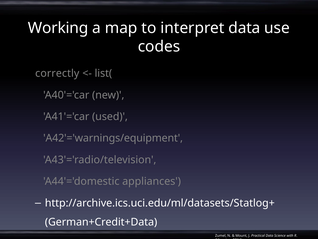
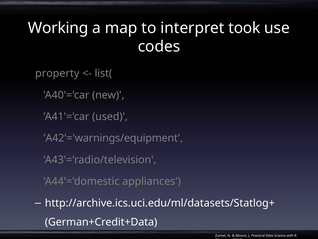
interpret data: data -> took
correctly: correctly -> property
